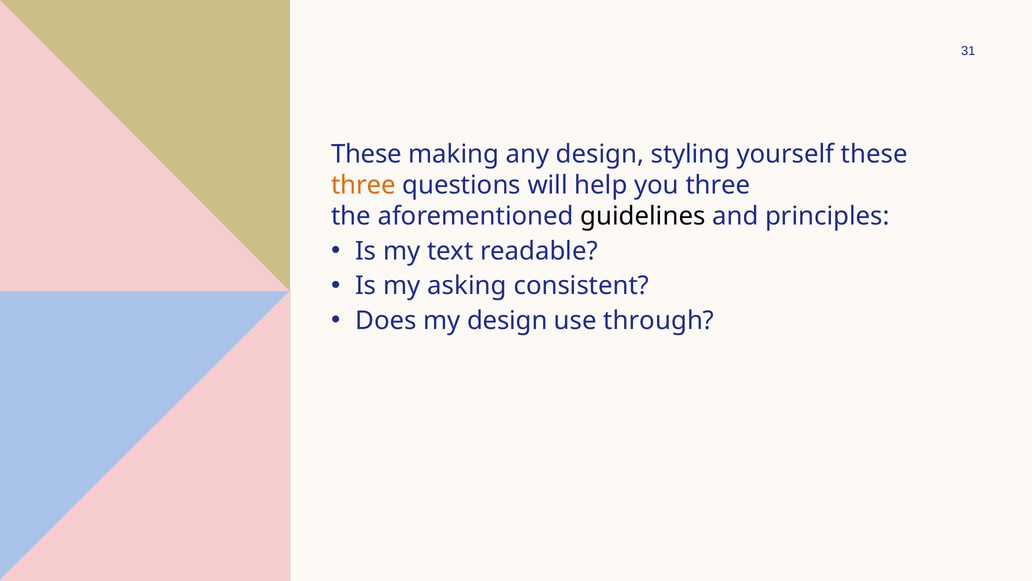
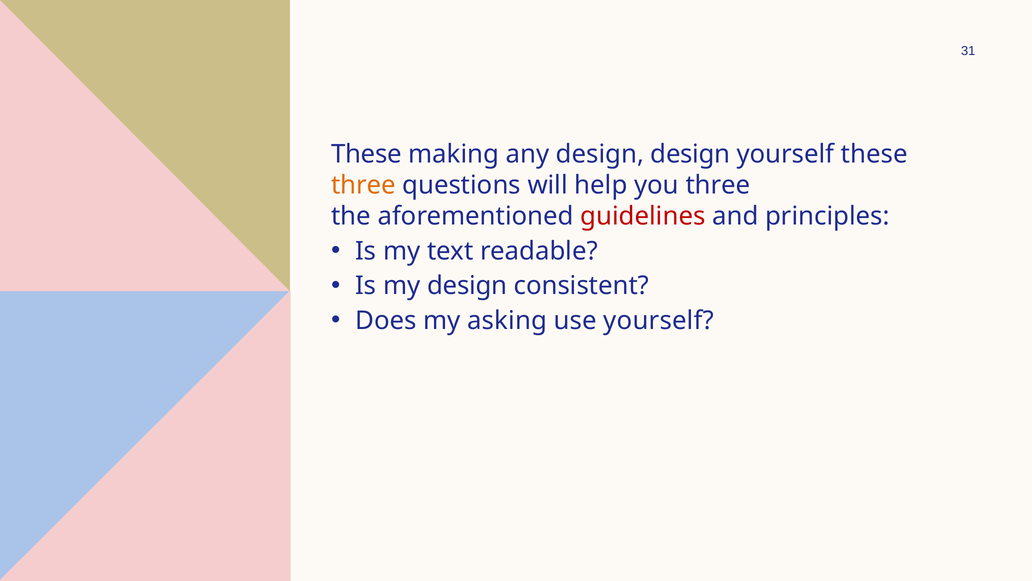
design styling: styling -> design
guidelines colour: black -> red
my asking: asking -> design
my design: design -> asking
use through: through -> yourself
